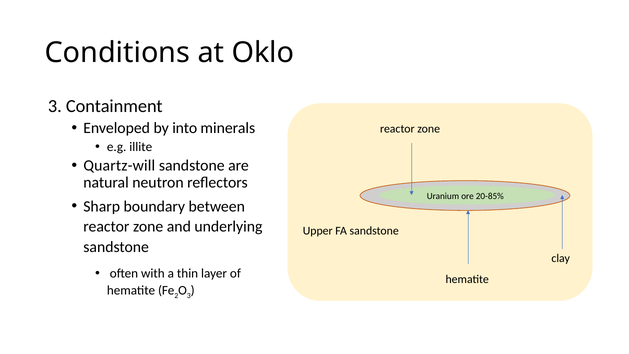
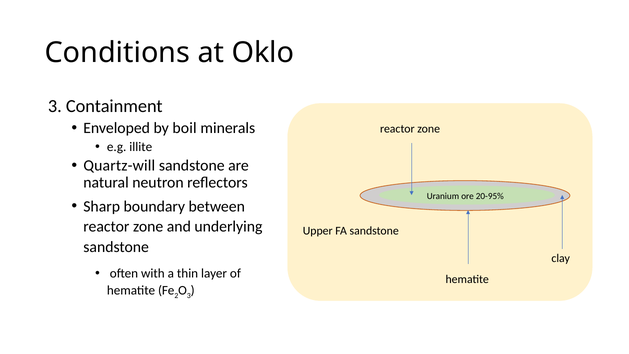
into: into -> boil
20-85%: 20-85% -> 20-95%
